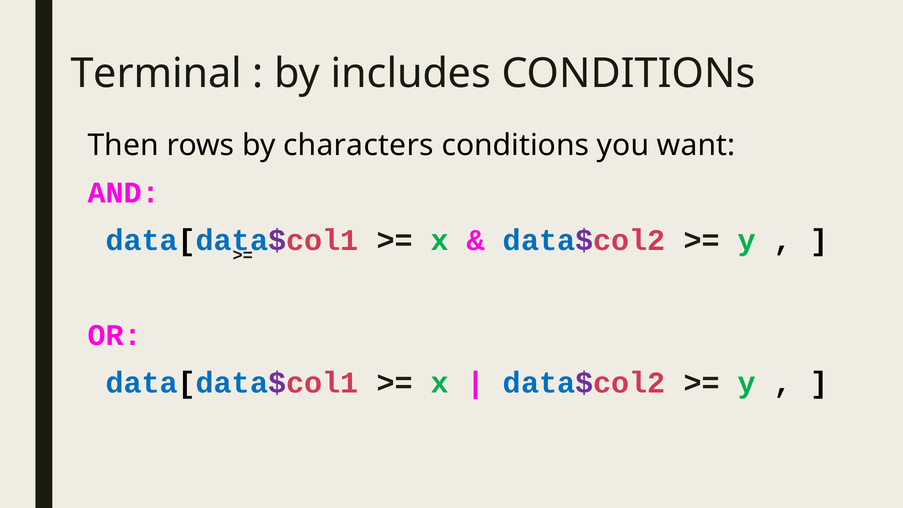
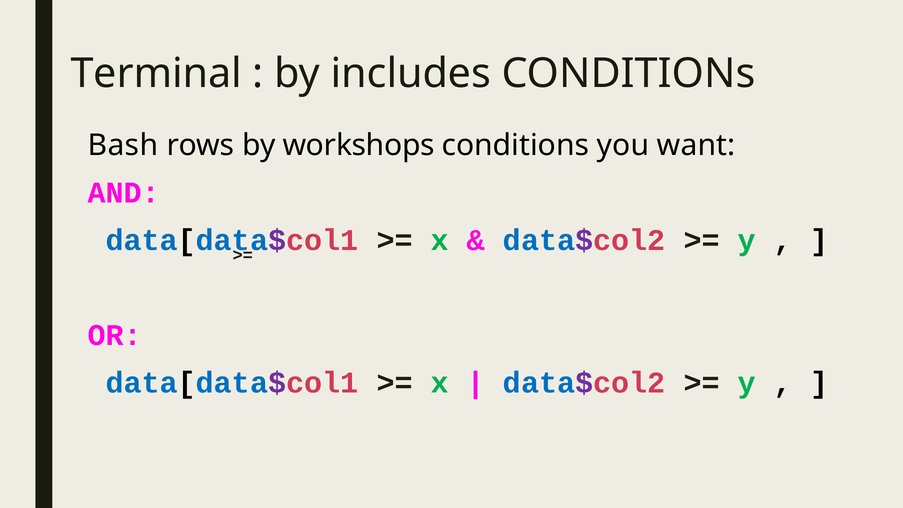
Then: Then -> Bash
characters: characters -> workshops
